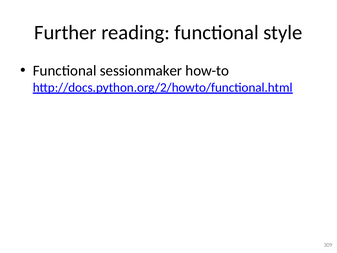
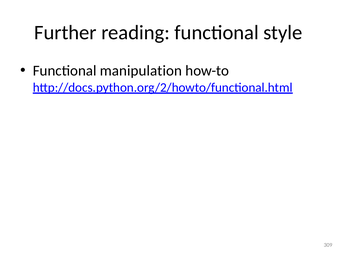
sessionmaker: sessionmaker -> manipulation
